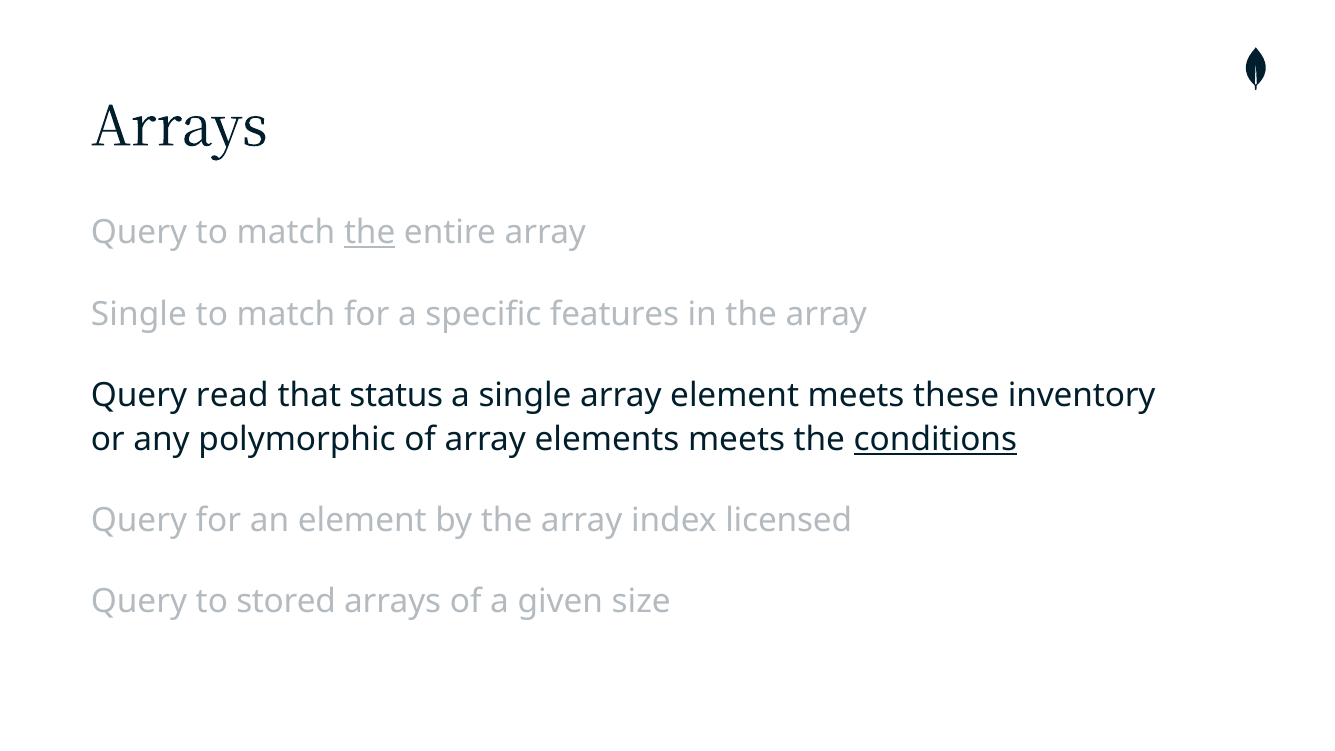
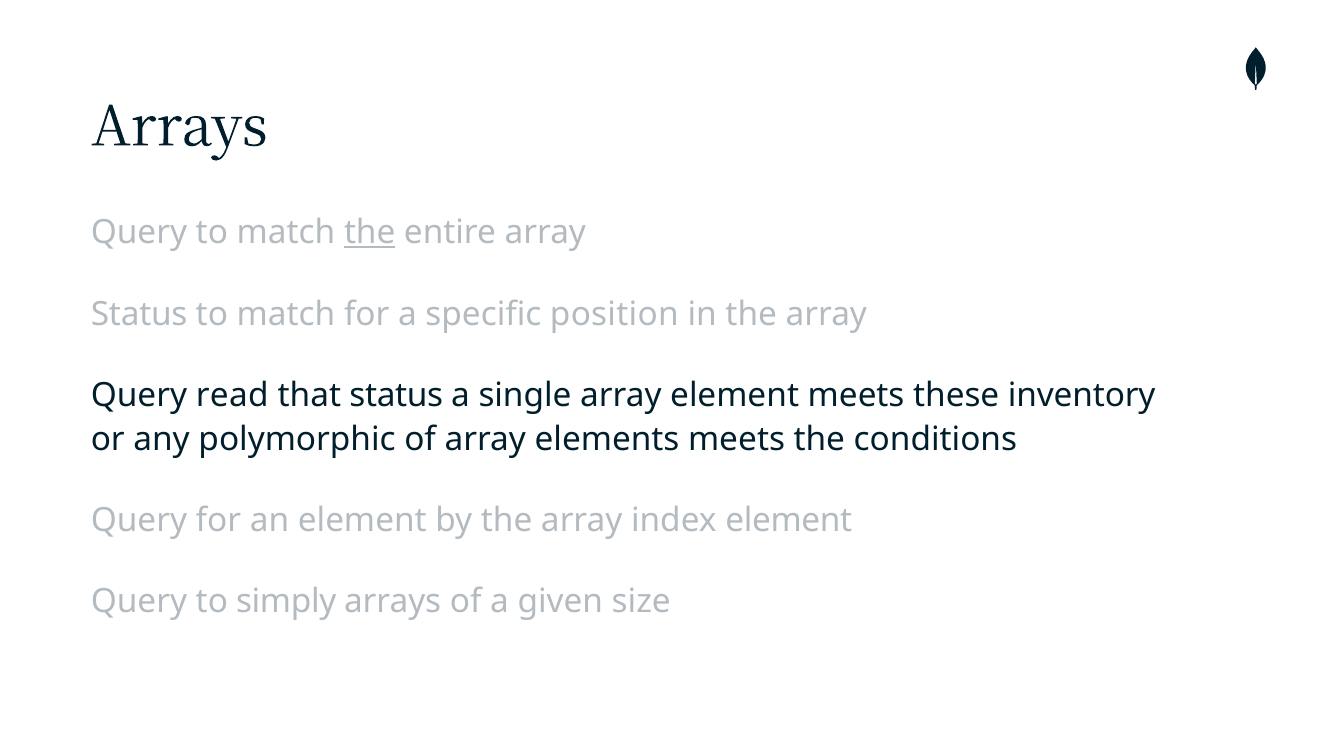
Single at (139, 314): Single -> Status
features: features -> position
conditions underline: present -> none
index licensed: licensed -> element
stored: stored -> simply
